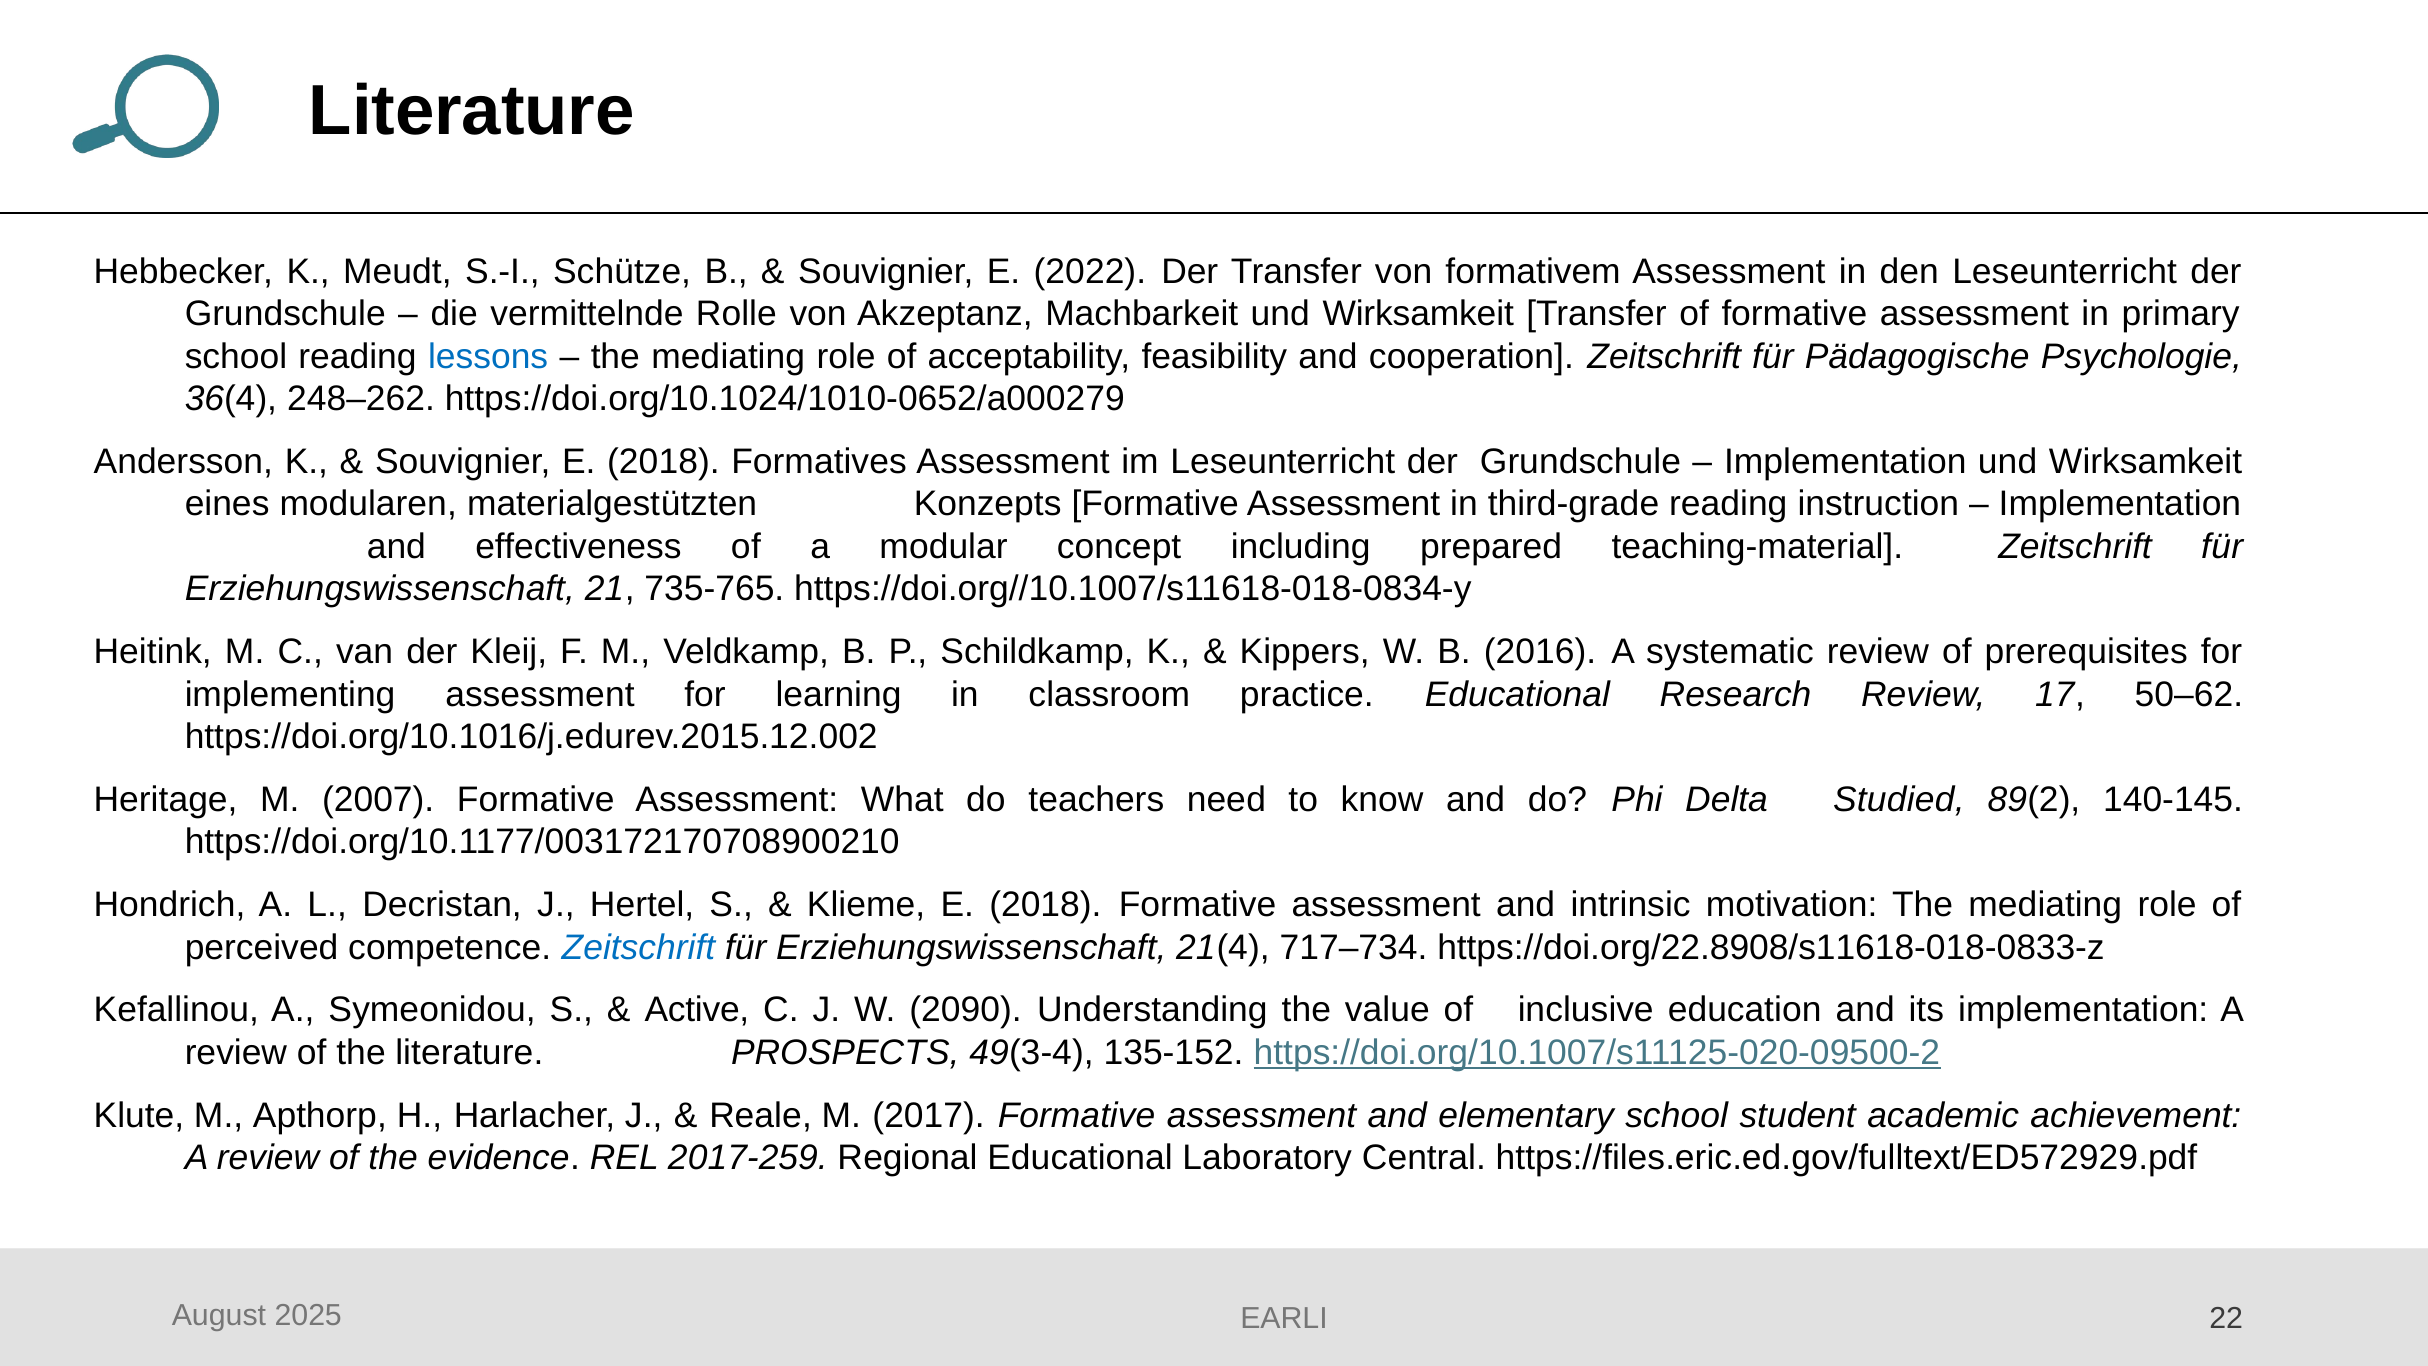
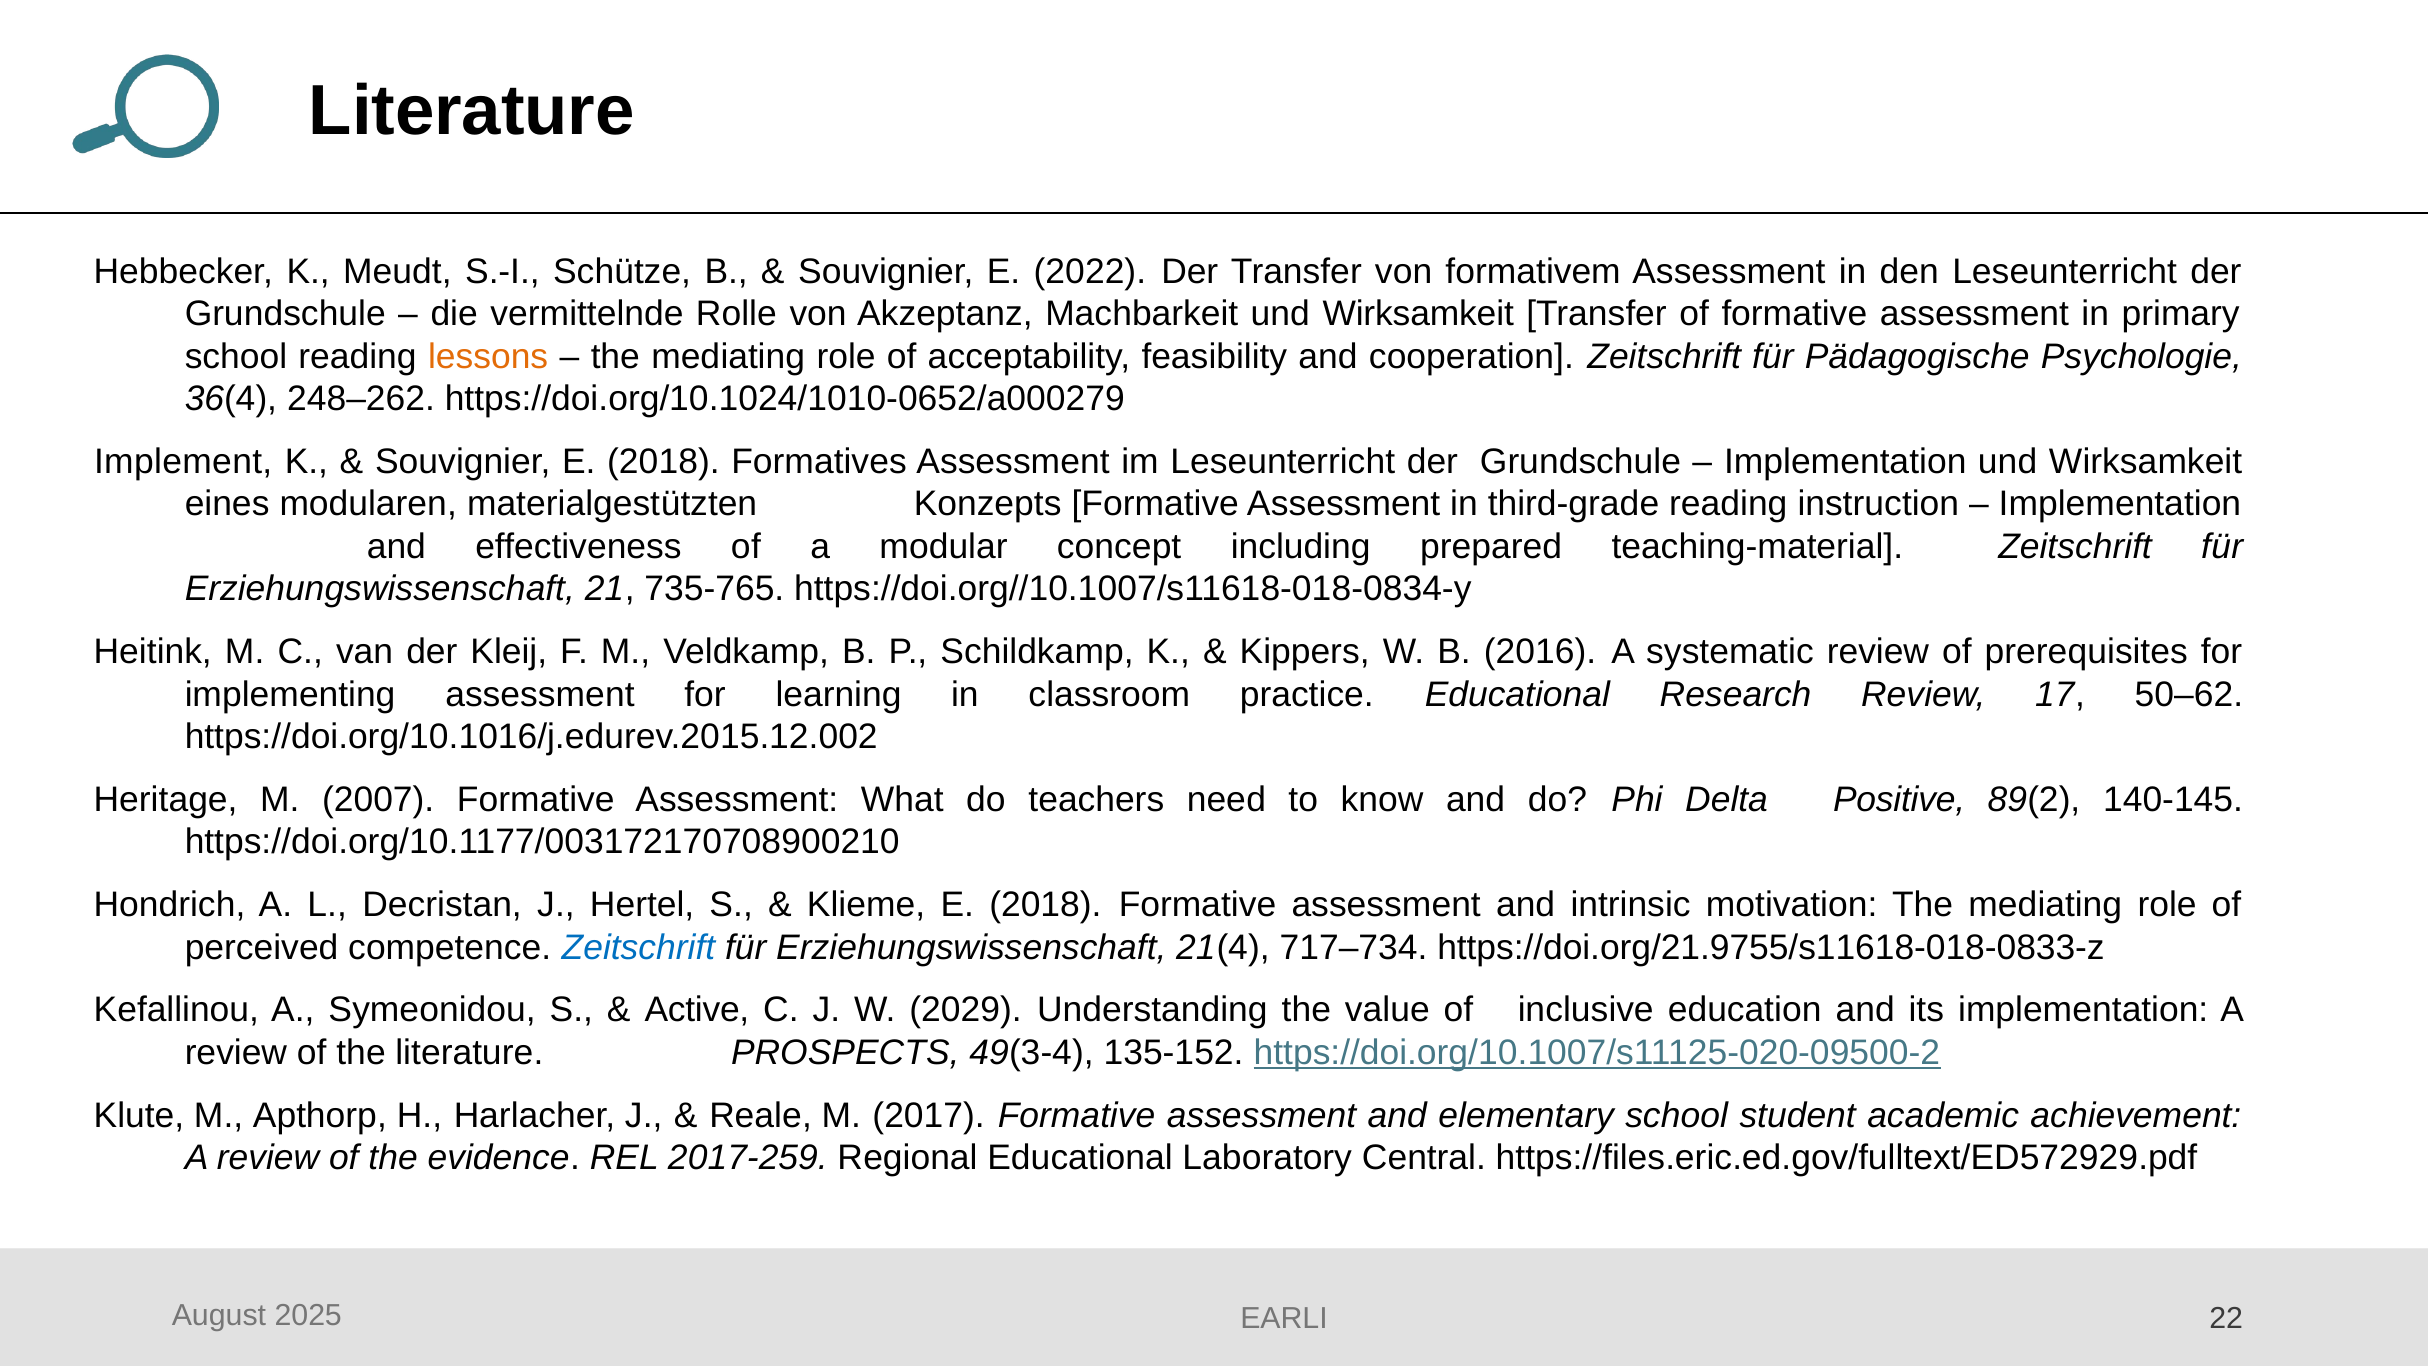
lessons colour: blue -> orange
Andersson: Andersson -> Implement
Studied: Studied -> Positive
https://doi.org/22.8908/s11618-018-0833-z: https://doi.org/22.8908/s11618-018-0833-z -> https://doi.org/21.9755/s11618-018-0833-z
2090: 2090 -> 2029
